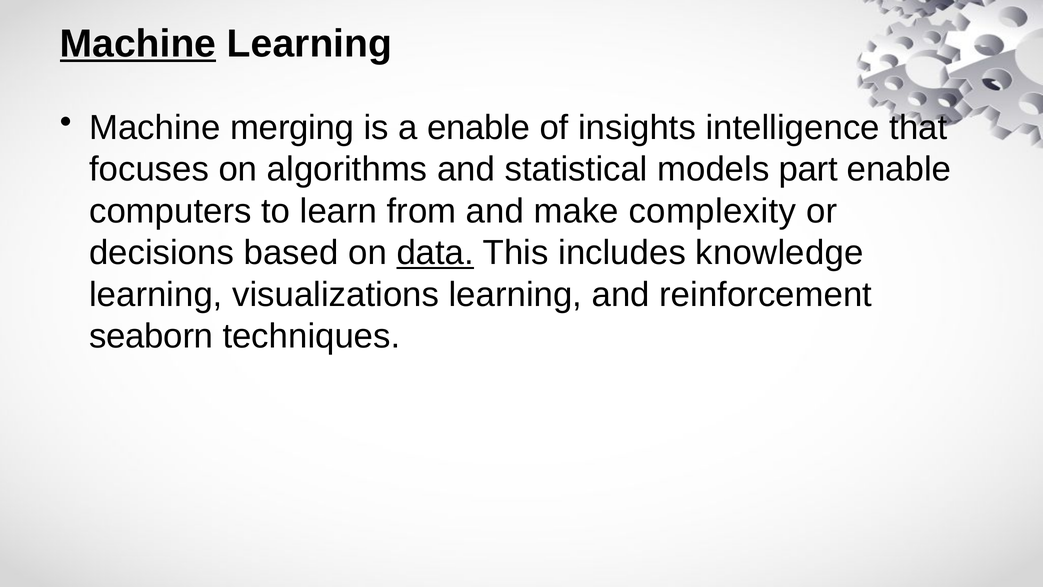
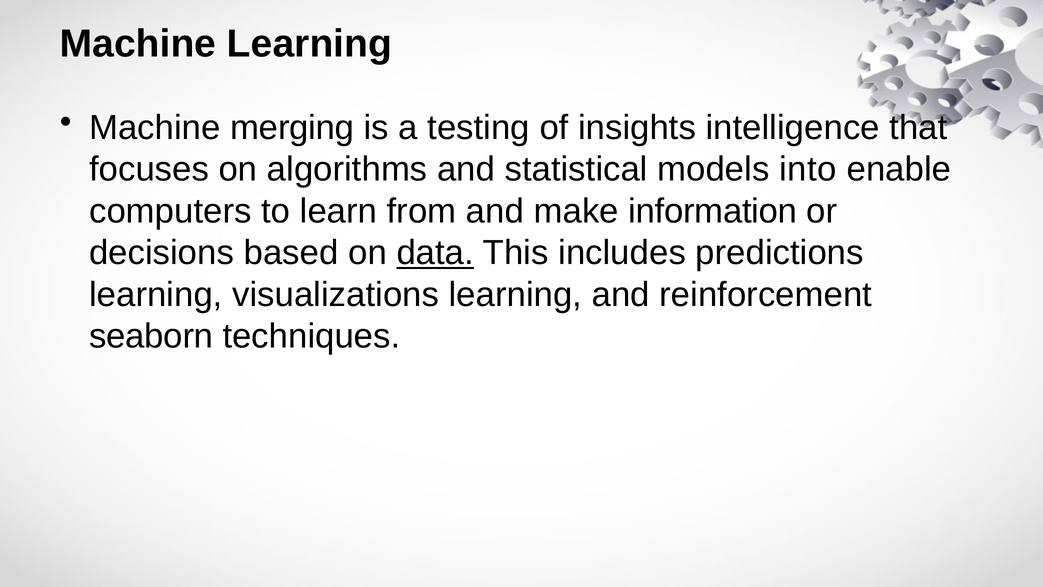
Machine at (138, 44) underline: present -> none
a enable: enable -> testing
part: part -> into
complexity: complexity -> information
knowledge: knowledge -> predictions
